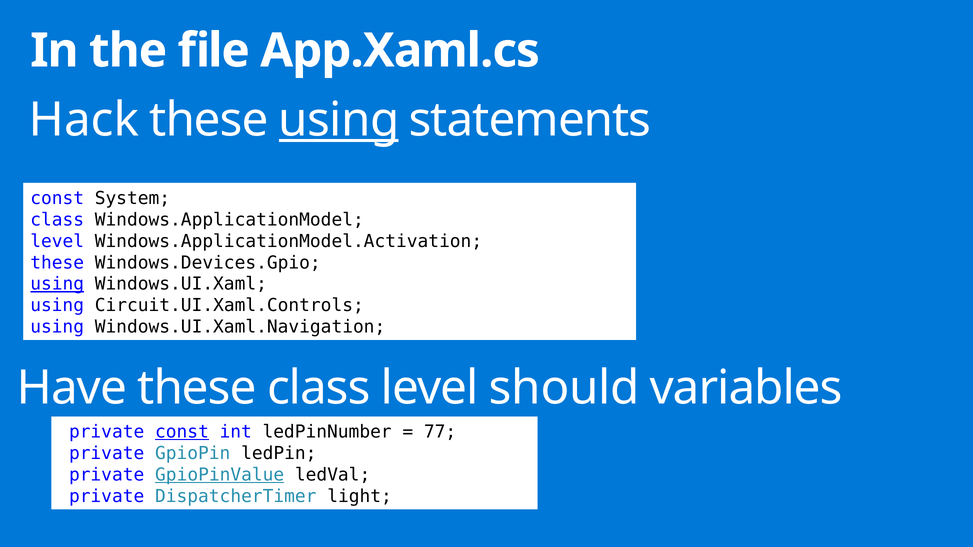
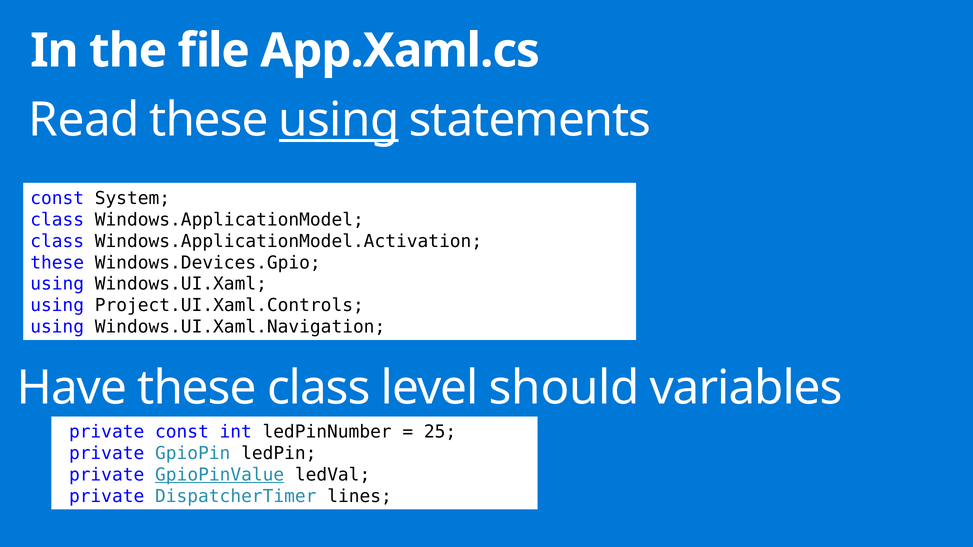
Hack: Hack -> Read
level at (57, 241): level -> class
using at (57, 284) underline: present -> none
Circuit.UI.Xaml.Controls: Circuit.UI.Xaml.Controls -> Project.UI.Xaml.Controls
const at (182, 432) underline: present -> none
77: 77 -> 25
light: light -> lines
